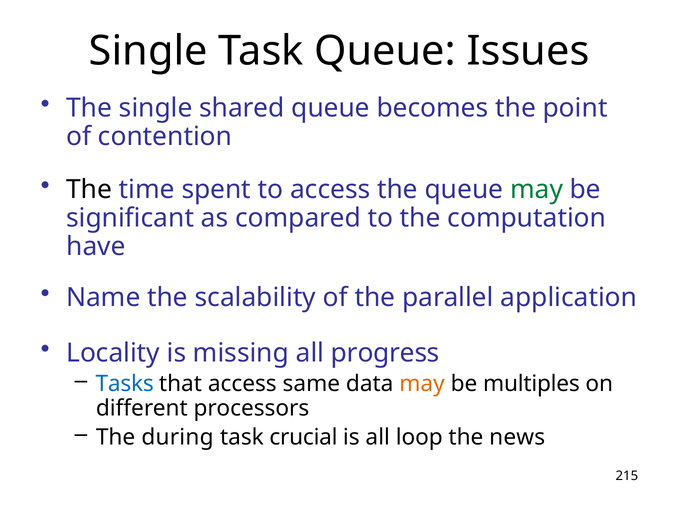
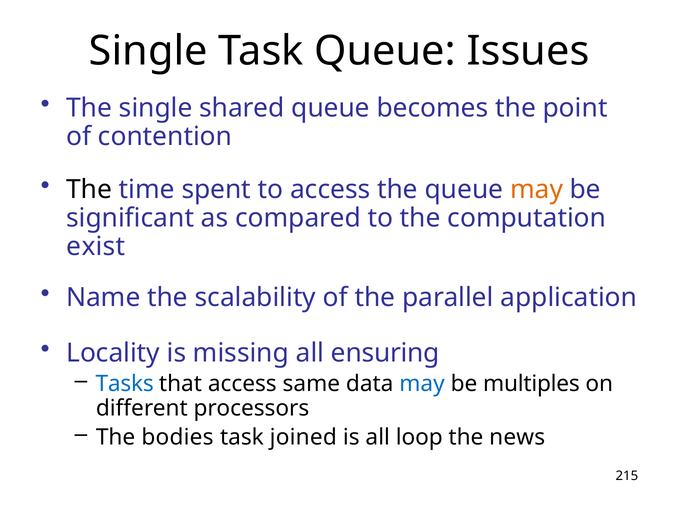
may at (537, 190) colour: green -> orange
have: have -> exist
progress: progress -> ensuring
may at (422, 384) colour: orange -> blue
during: during -> bodies
crucial: crucial -> joined
